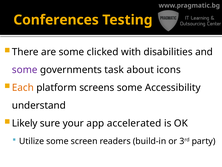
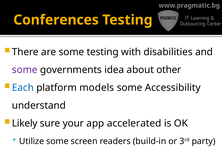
some clicked: clicked -> testing
task: task -> idea
icons: icons -> other
Each colour: orange -> blue
screens: screens -> models
